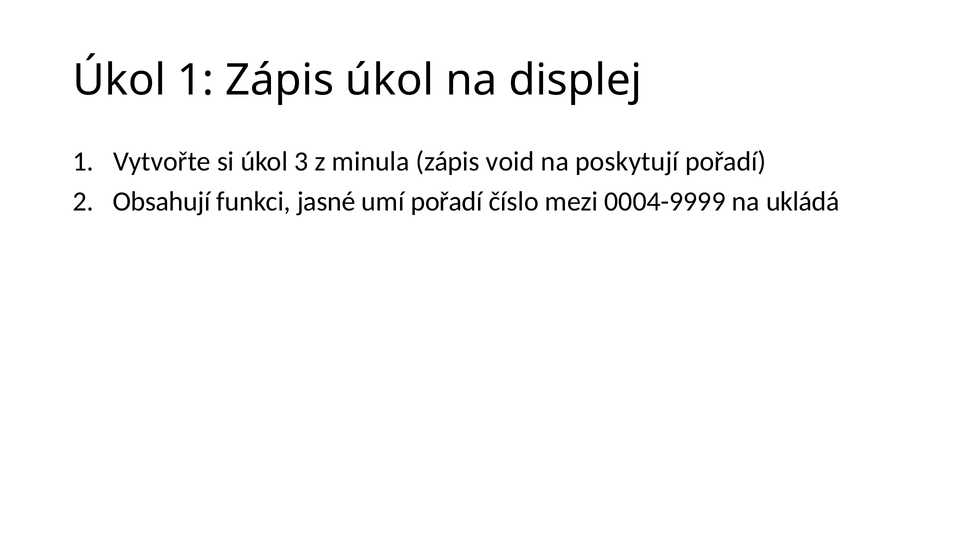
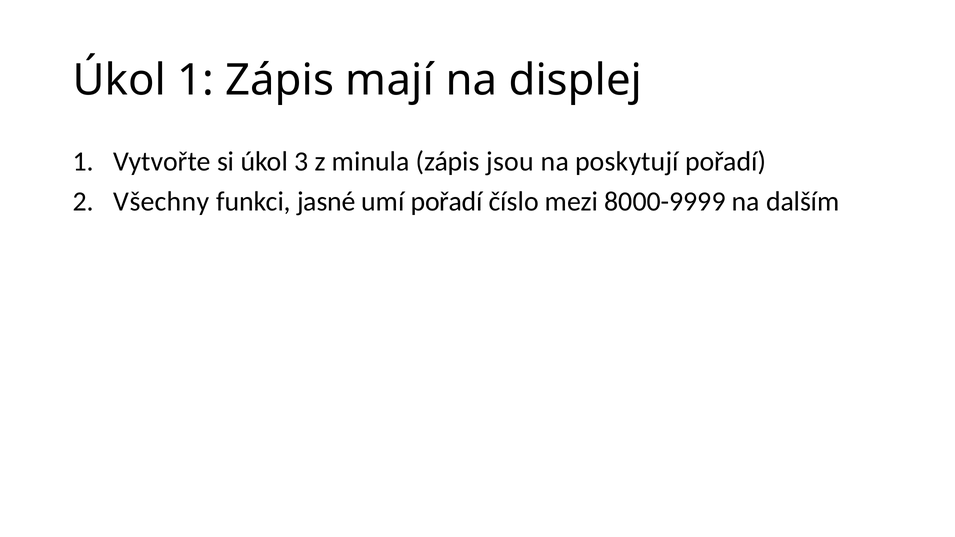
Zápis úkol: úkol -> mají
void: void -> jsou
Obsahují: Obsahují -> Všechny
0004-9999: 0004-9999 -> 8000-9999
ukládá: ukládá -> dalším
